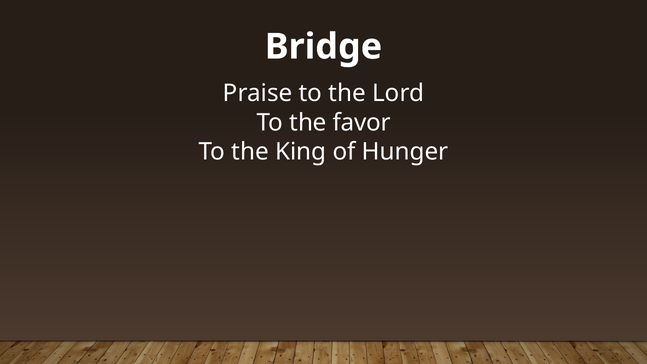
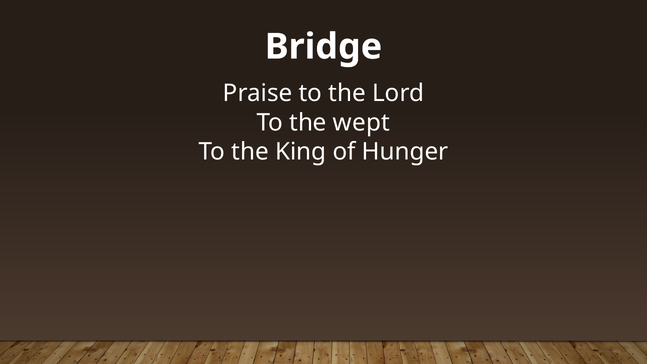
favor: favor -> wept
